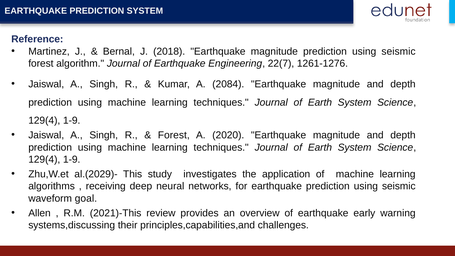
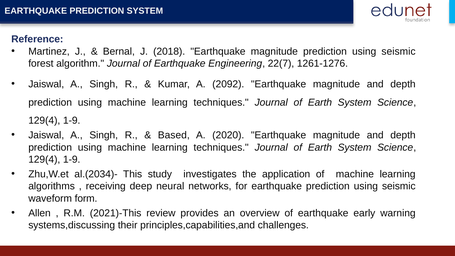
2084: 2084 -> 2092
Forest at (174, 135): Forest -> Based
al.(2029)-: al.(2029)- -> al.(2034)-
goal: goal -> form
